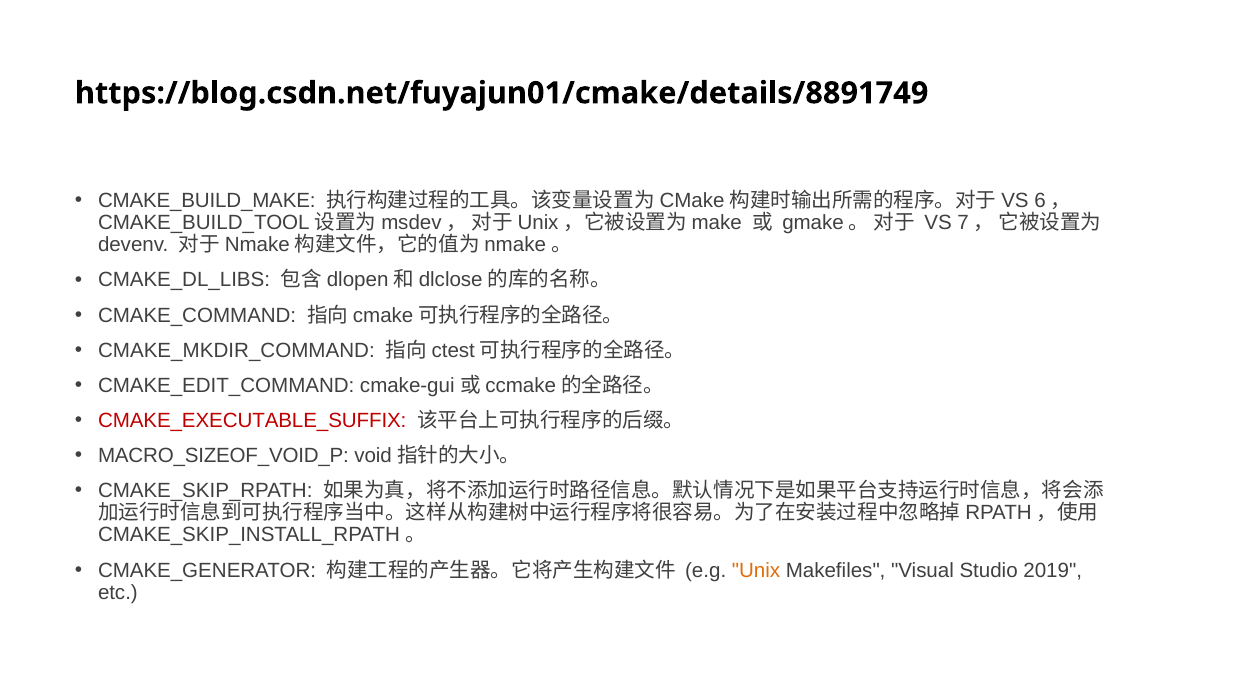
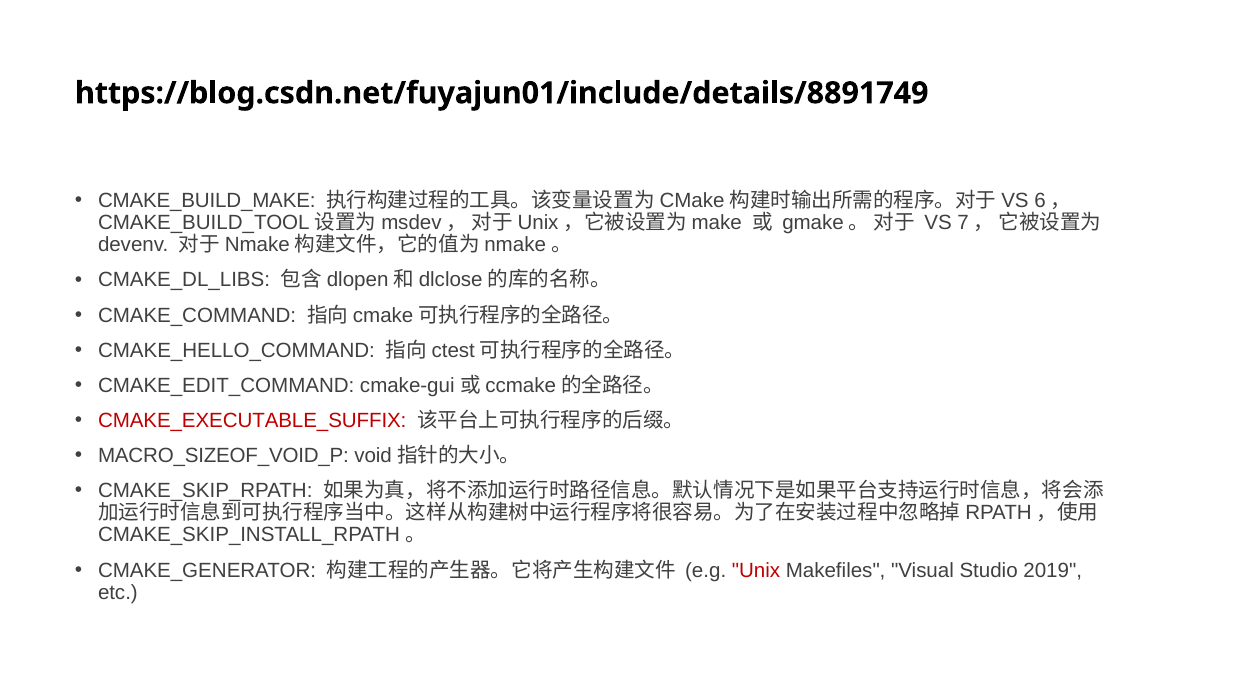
https://blog.csdn.net/fuyajun01/cmake/details/8891749: https://blog.csdn.net/fuyajun01/cmake/details/8891749 -> https://blog.csdn.net/fuyajun01/include/details/8891749
CMAKE_MKDIR_COMMAND: CMAKE_MKDIR_COMMAND -> CMAKE_HELLO_COMMAND
Unix colour: orange -> red
